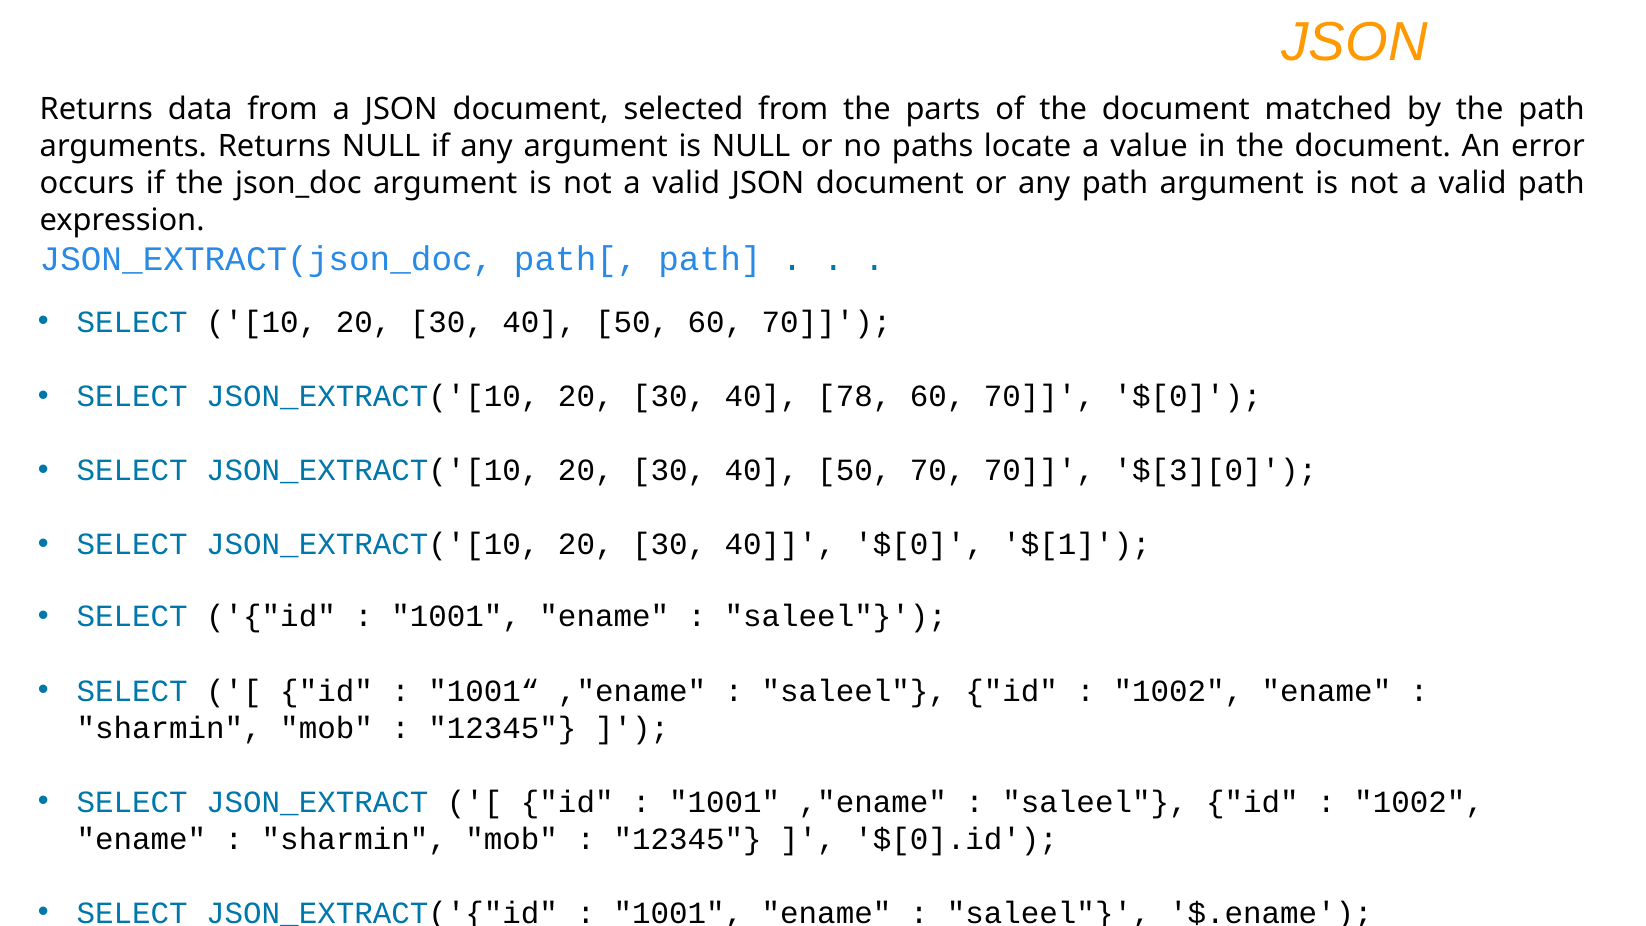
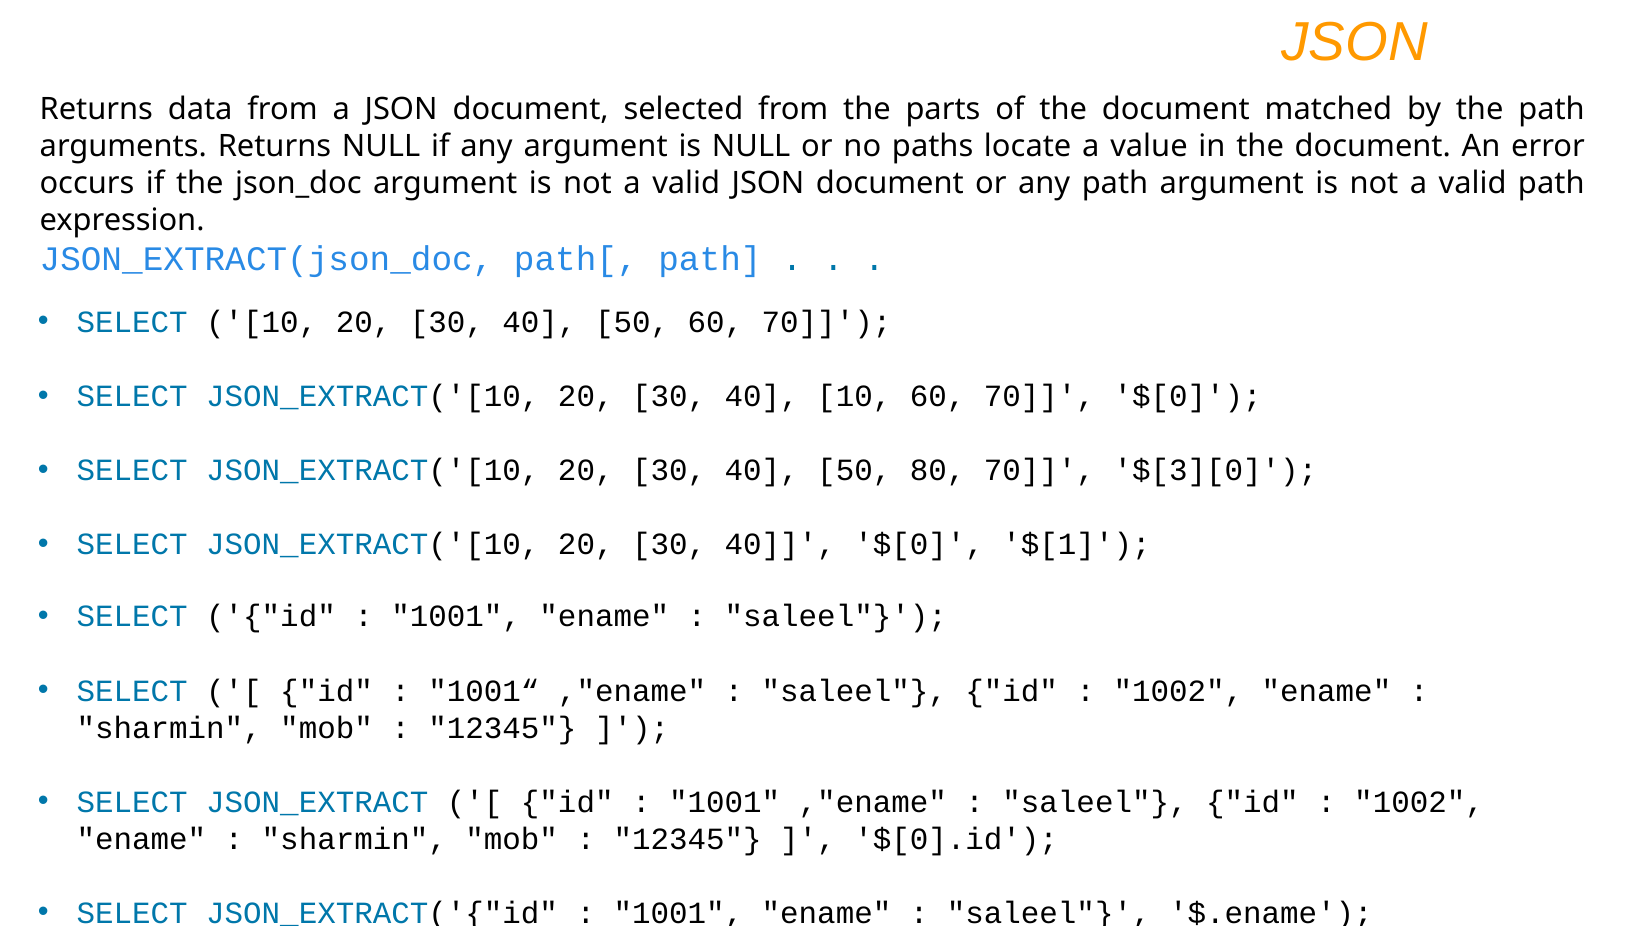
40 78: 78 -> 10
50 70: 70 -> 80
